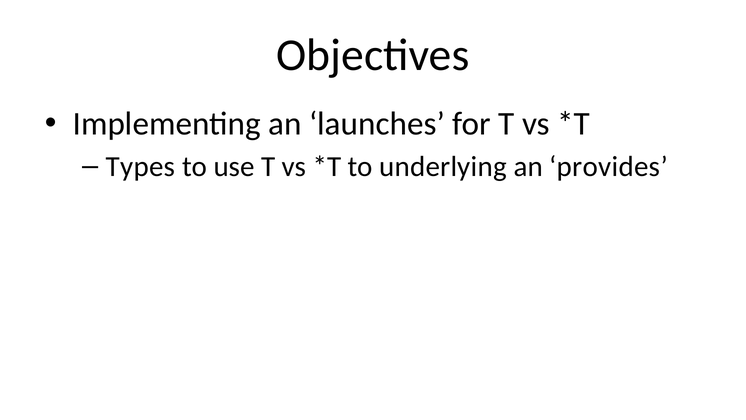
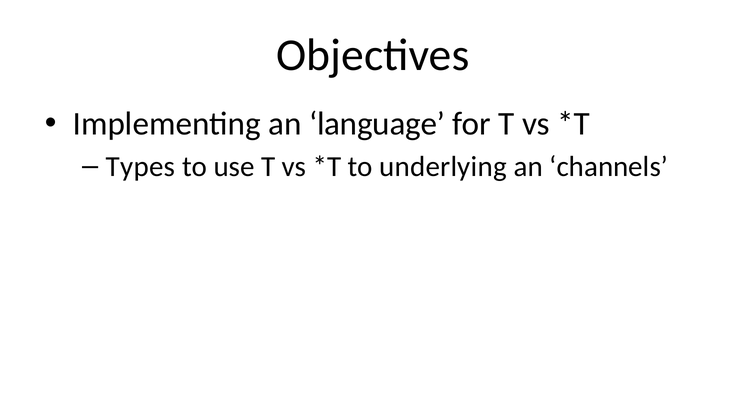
launches: launches -> language
provides: provides -> channels
